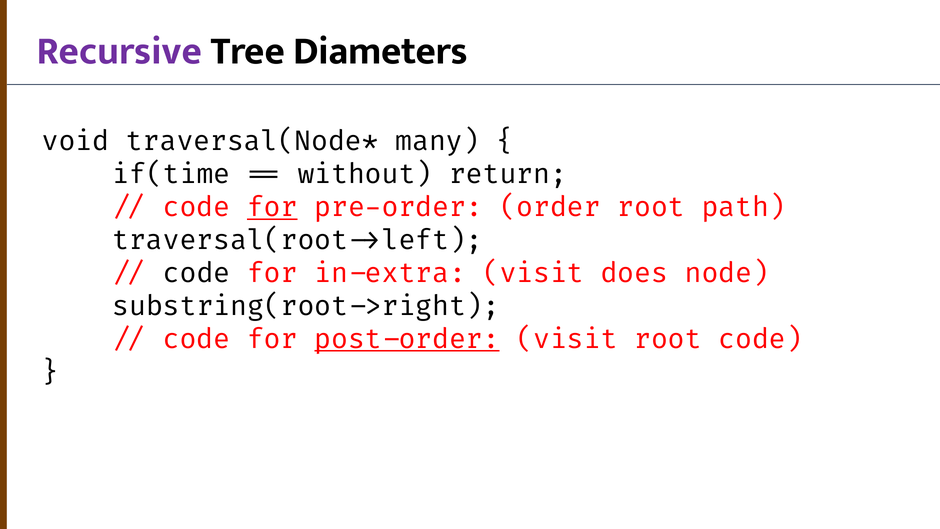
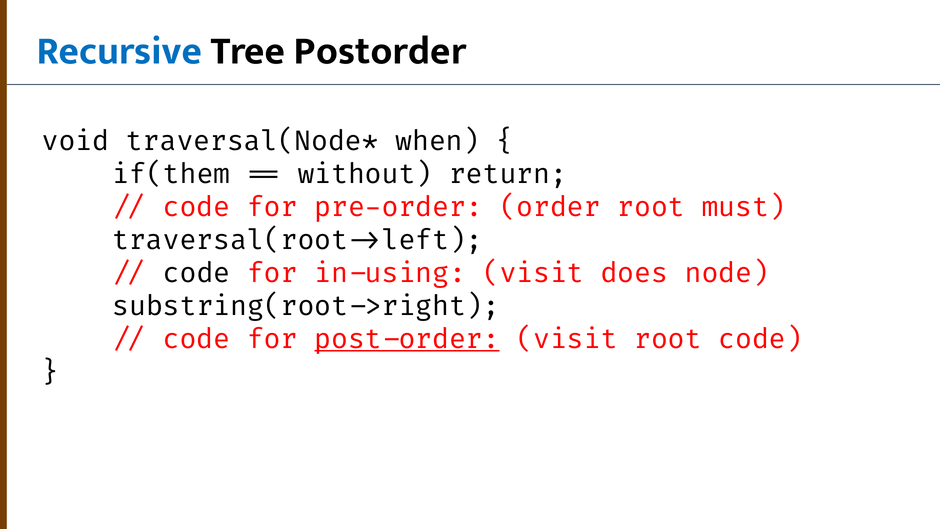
Recursive colour: purple -> blue
Diameters: Diameters -> Postorder
many: many -> when
if(time: if(time -> if(them
for at (272, 207) underline: present -> none
path: path -> must
in-extra: in-extra -> in-using
